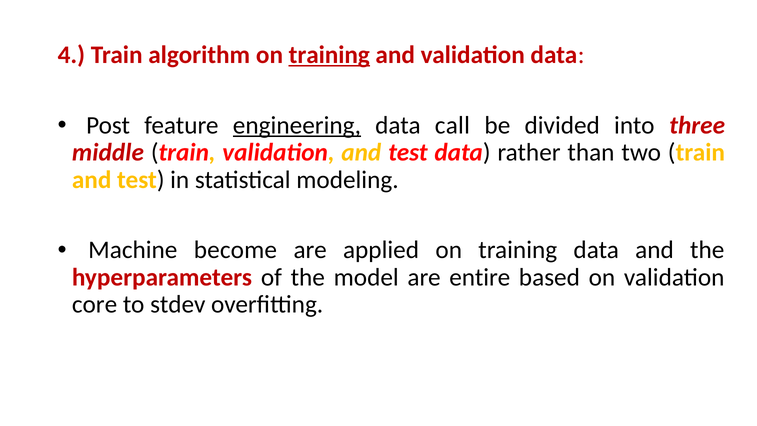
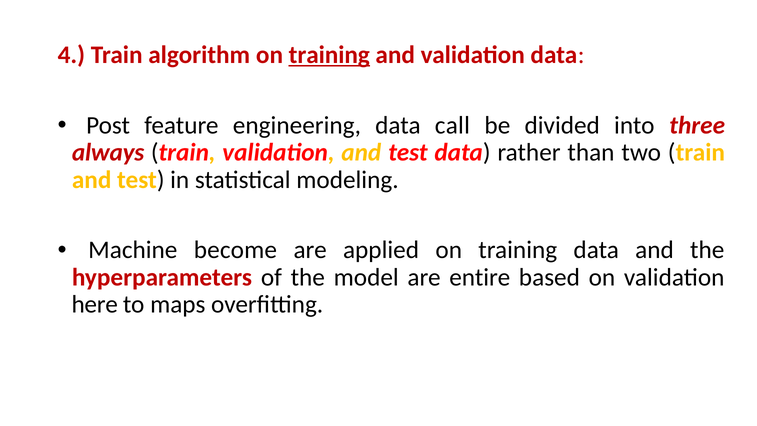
engineering underline: present -> none
middle: middle -> always
core: core -> here
stdev: stdev -> maps
